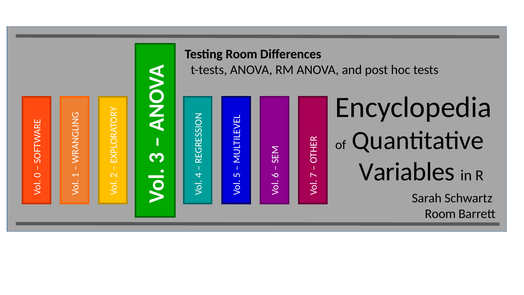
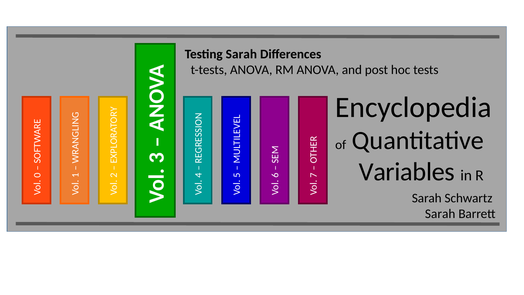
Testing Room: Room -> Sarah
Room at (440, 214): Room -> Sarah
